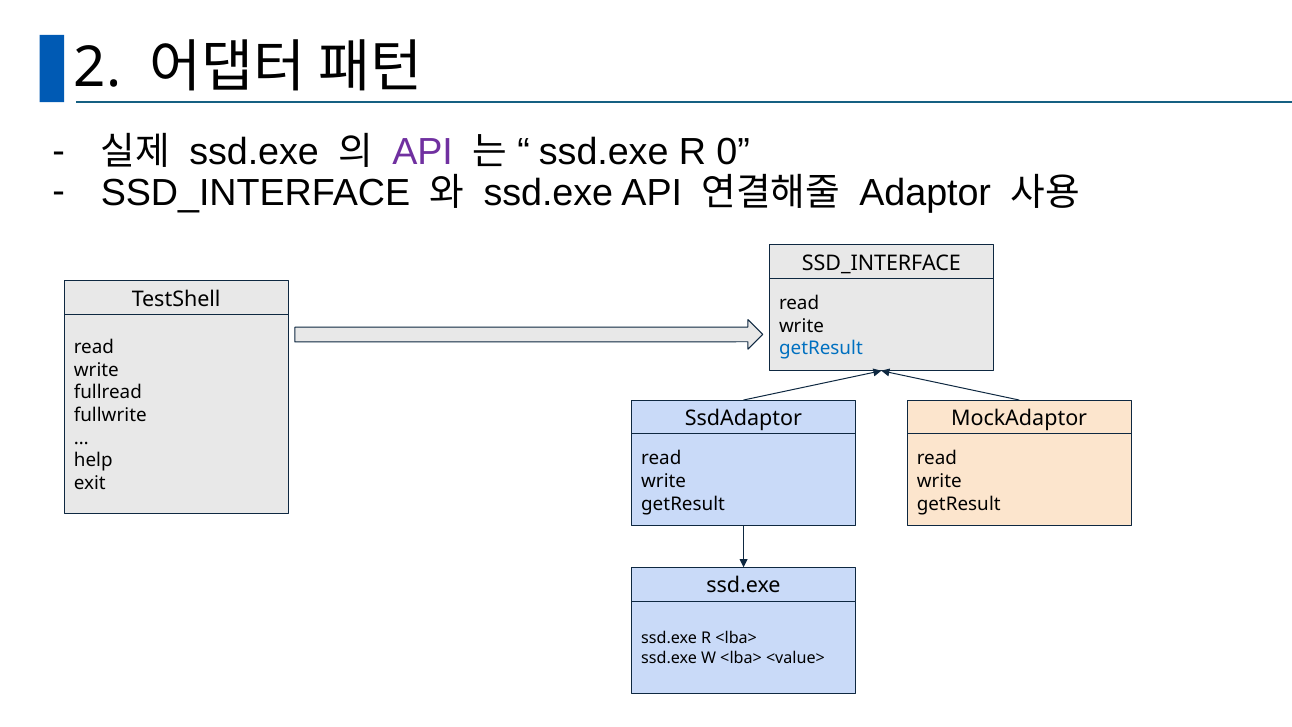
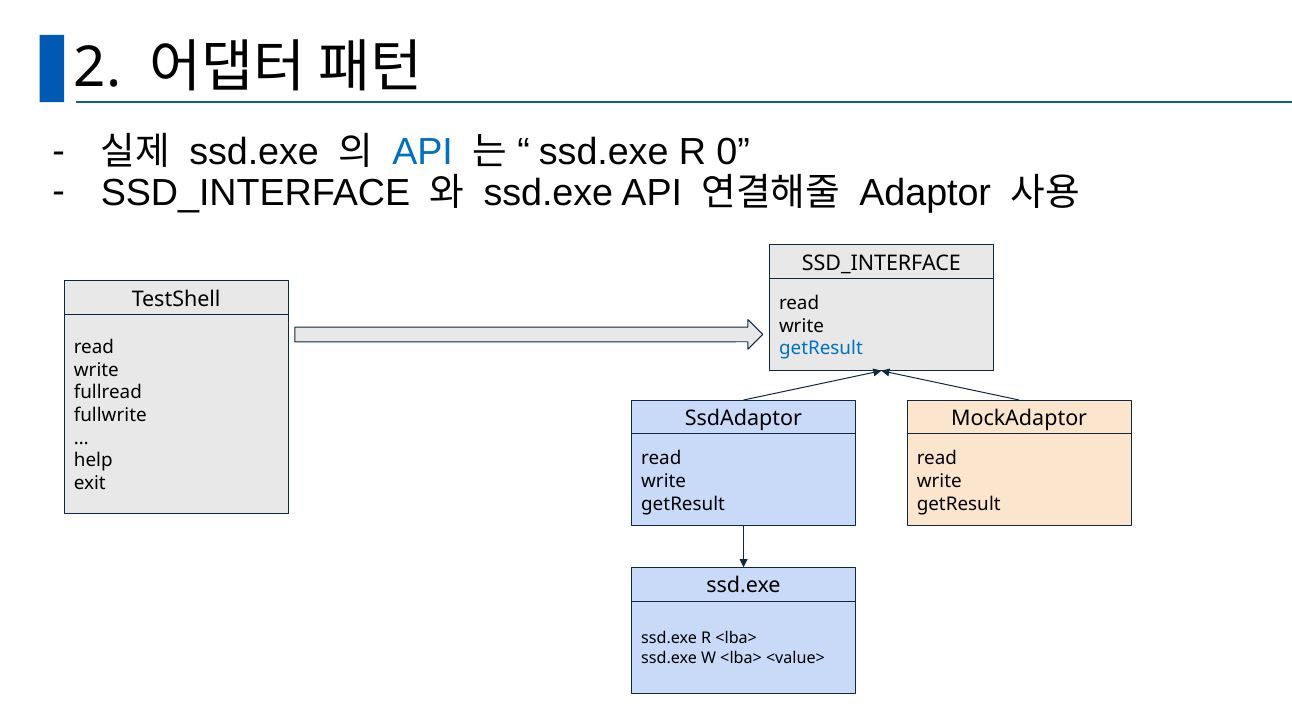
API at (423, 152) colour: purple -> blue
